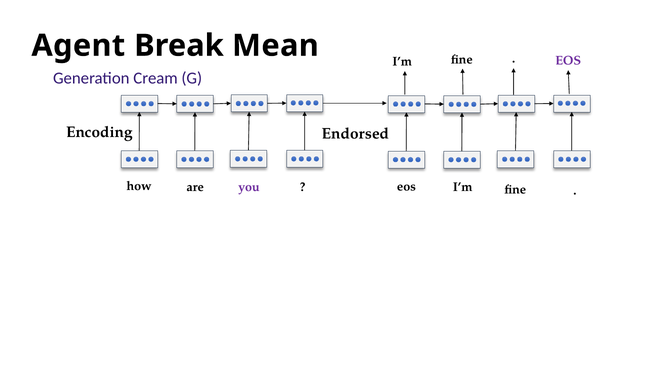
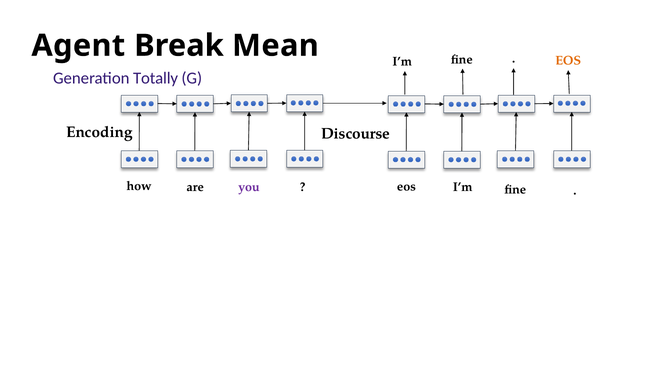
EOS at (568, 61) colour: purple -> orange
Cream: Cream -> Totally
Endorsed: Endorsed -> Discourse
